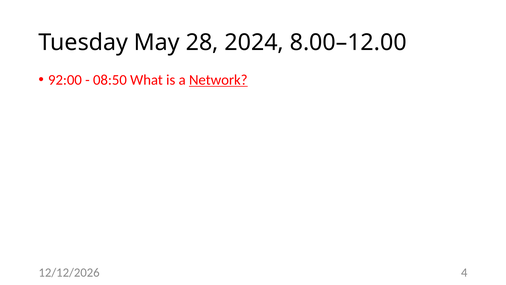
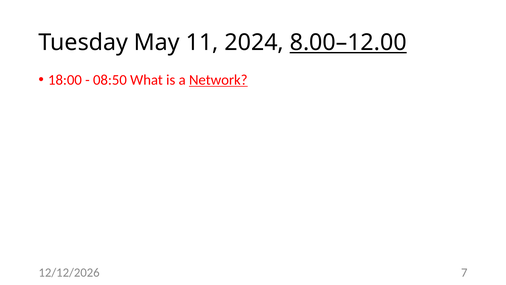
28: 28 -> 11
8.00–12.00 underline: none -> present
92:00: 92:00 -> 18:00
4: 4 -> 7
